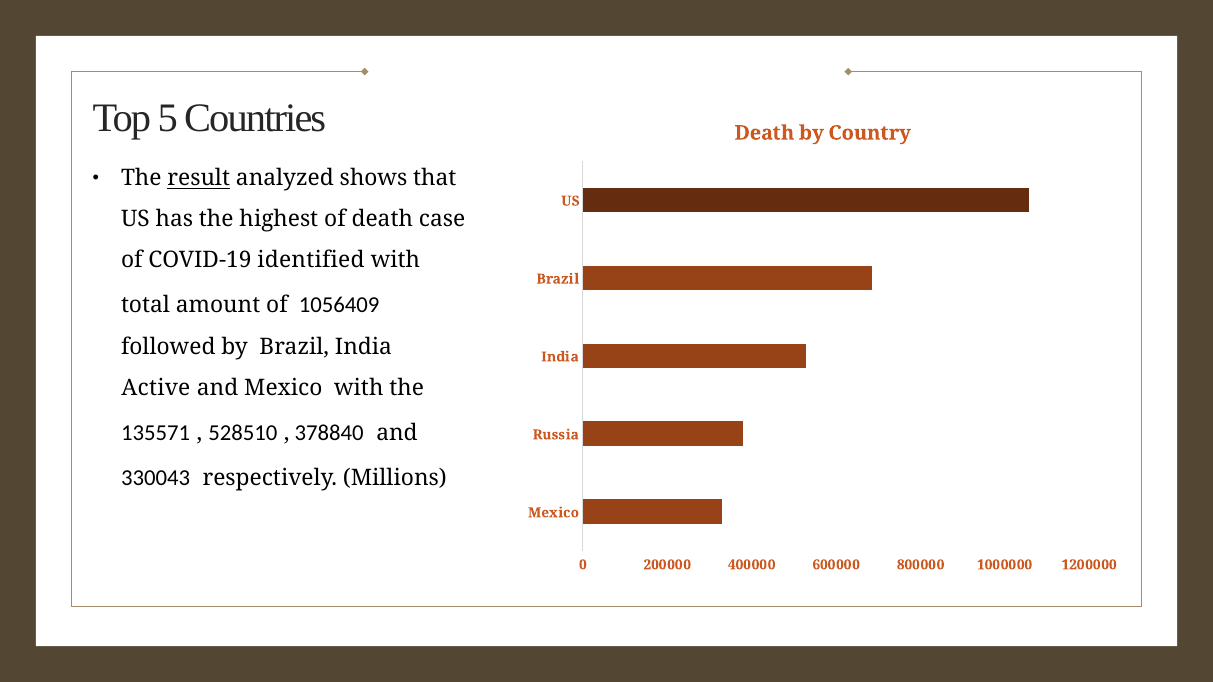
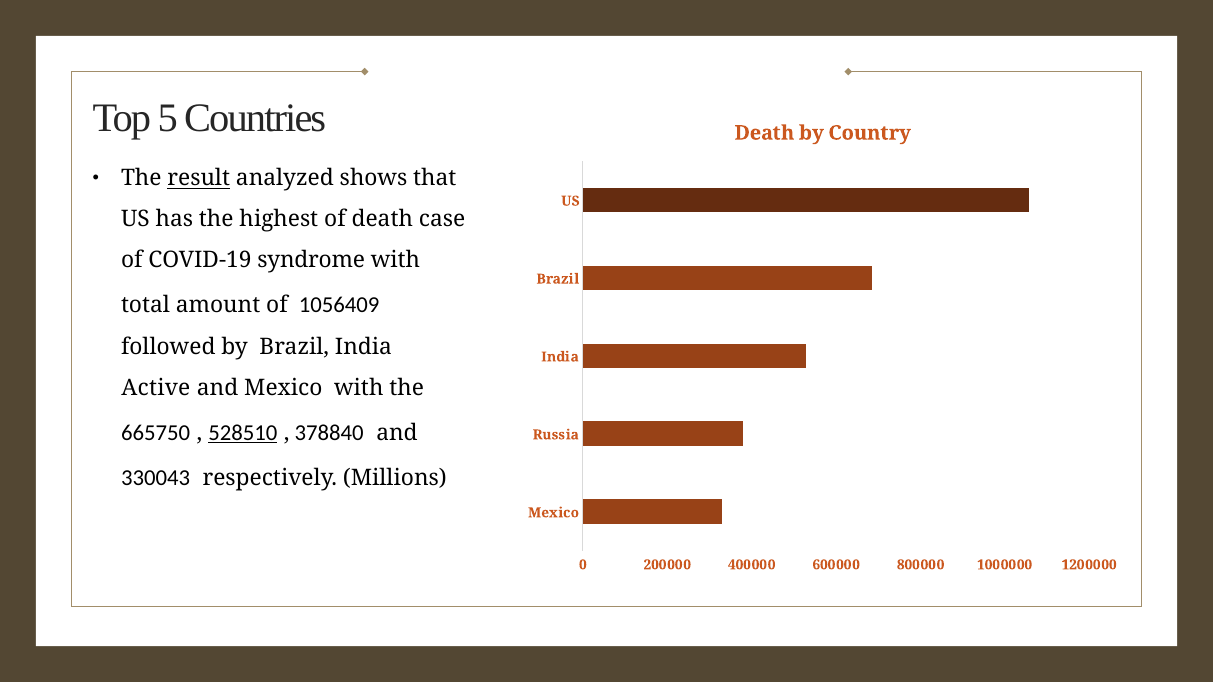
identified: identified -> syndrome
135571: 135571 -> 665750
528510 underline: none -> present
